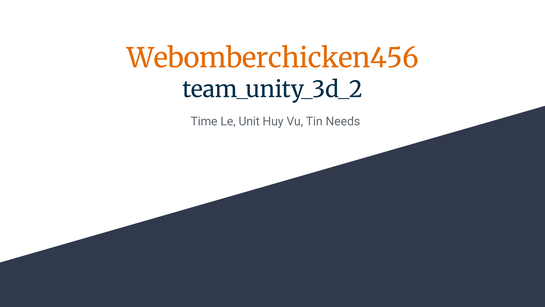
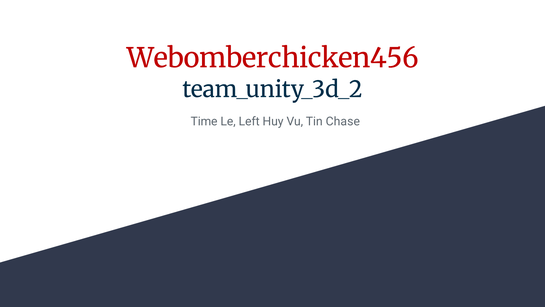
Webomberchicken456 colour: orange -> red
Unit: Unit -> Left
Needs: Needs -> Chase
